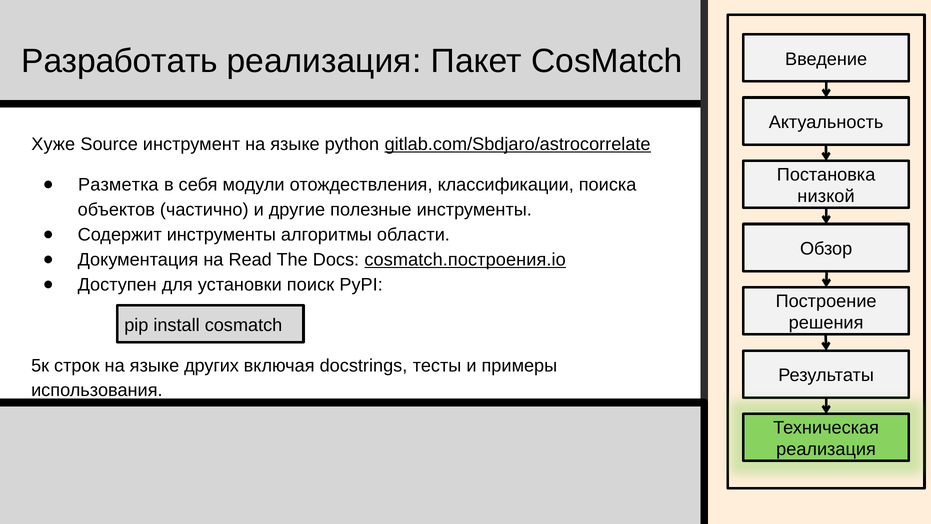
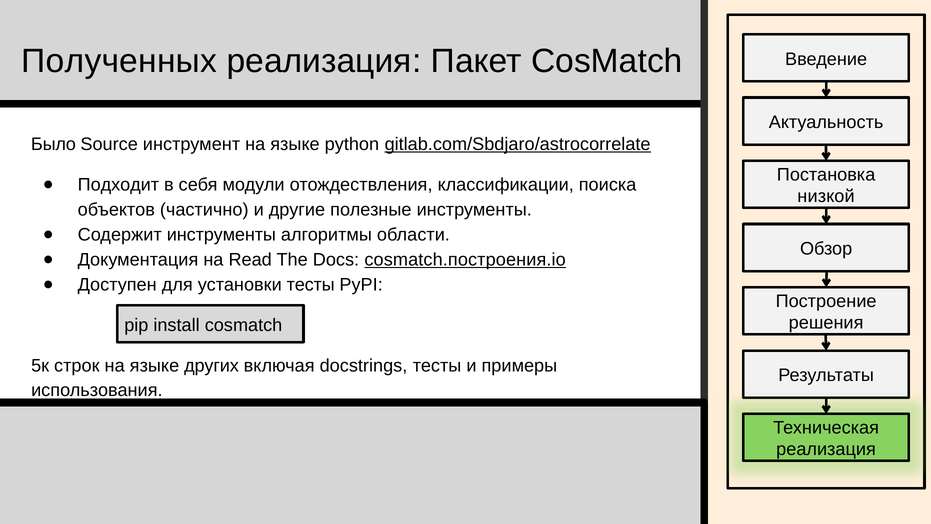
Разработать: Разработать -> Полученных
Хуже: Хуже -> Было
Разметка: Разметка -> Подходит
установки поиск: поиск -> тесты
